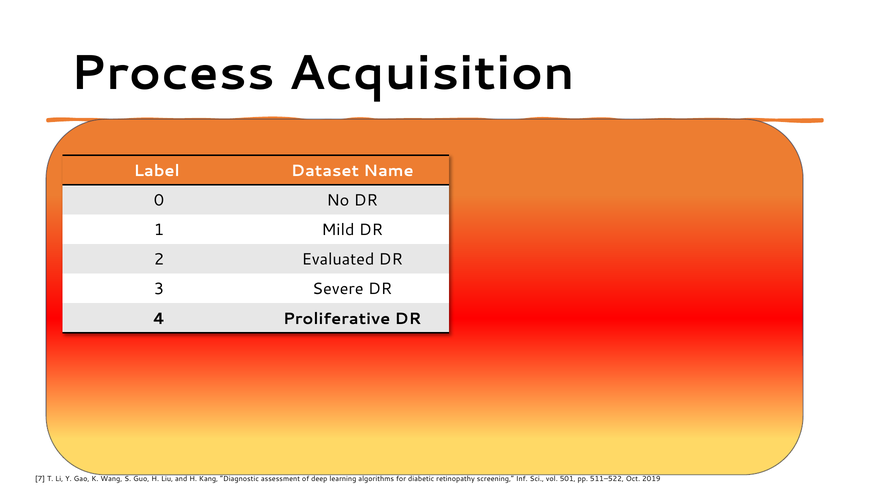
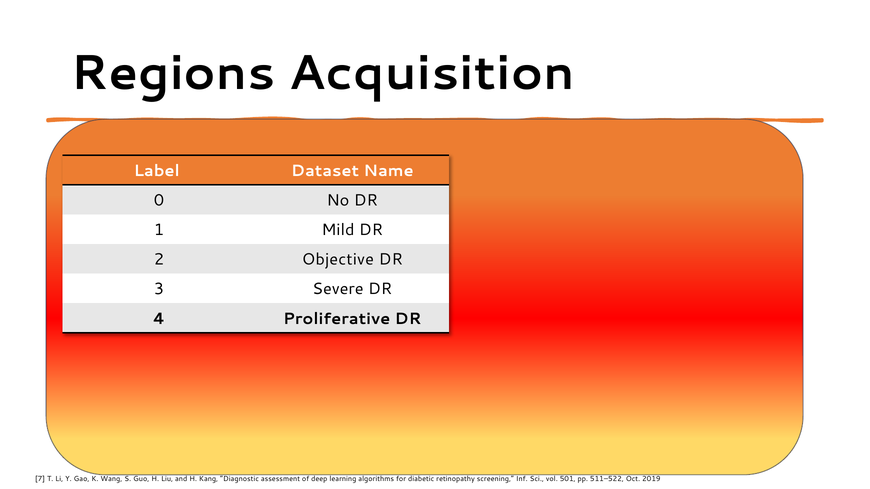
Process: Process -> Regions
Evaluated: Evaluated -> Objective
